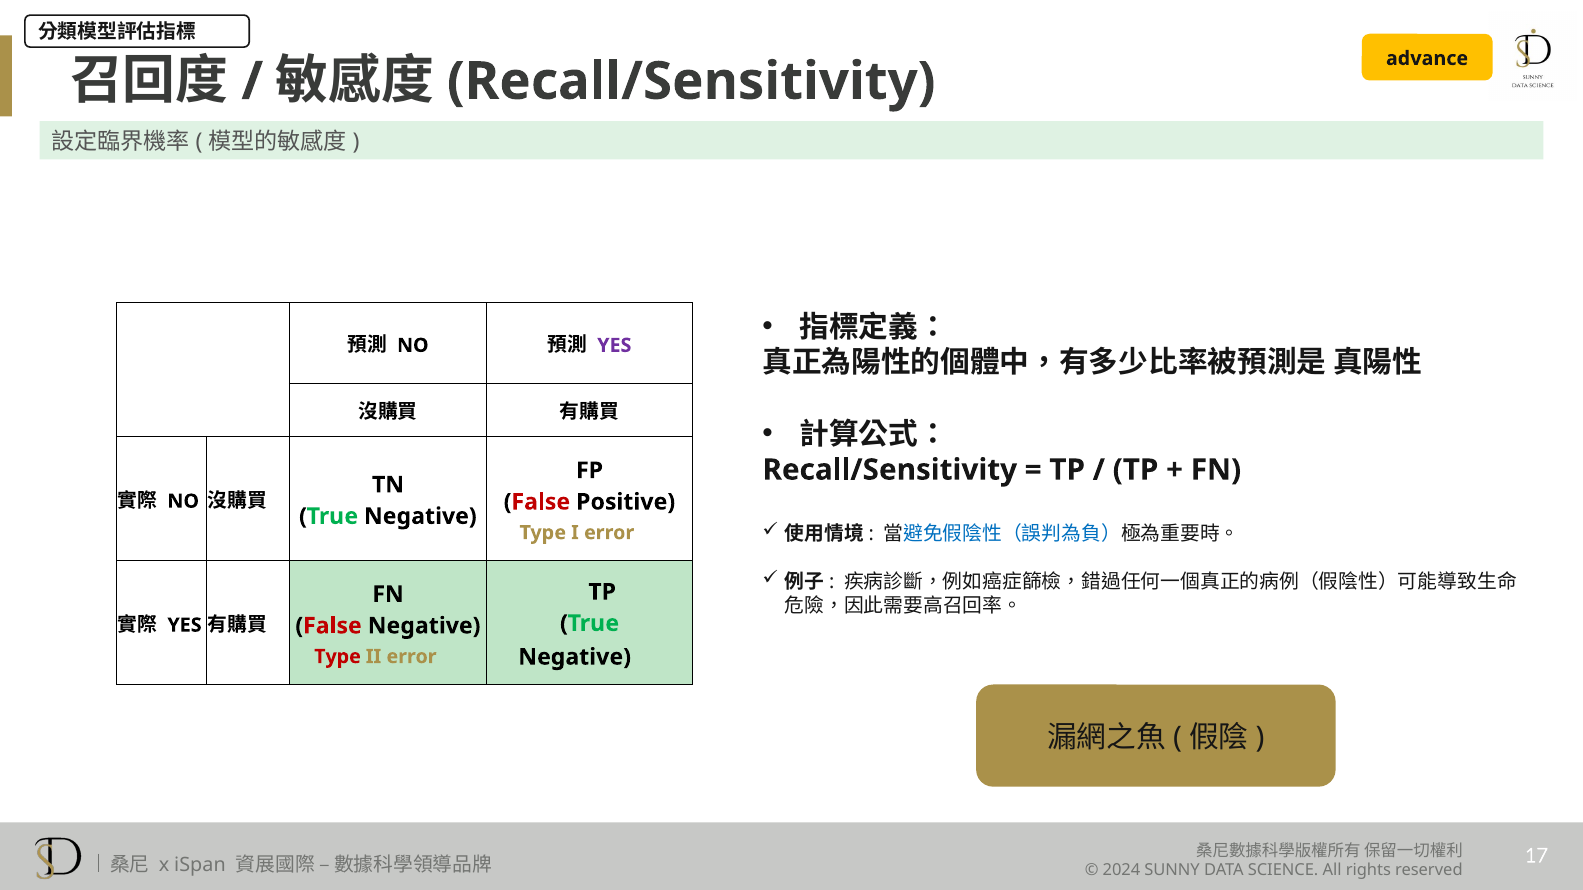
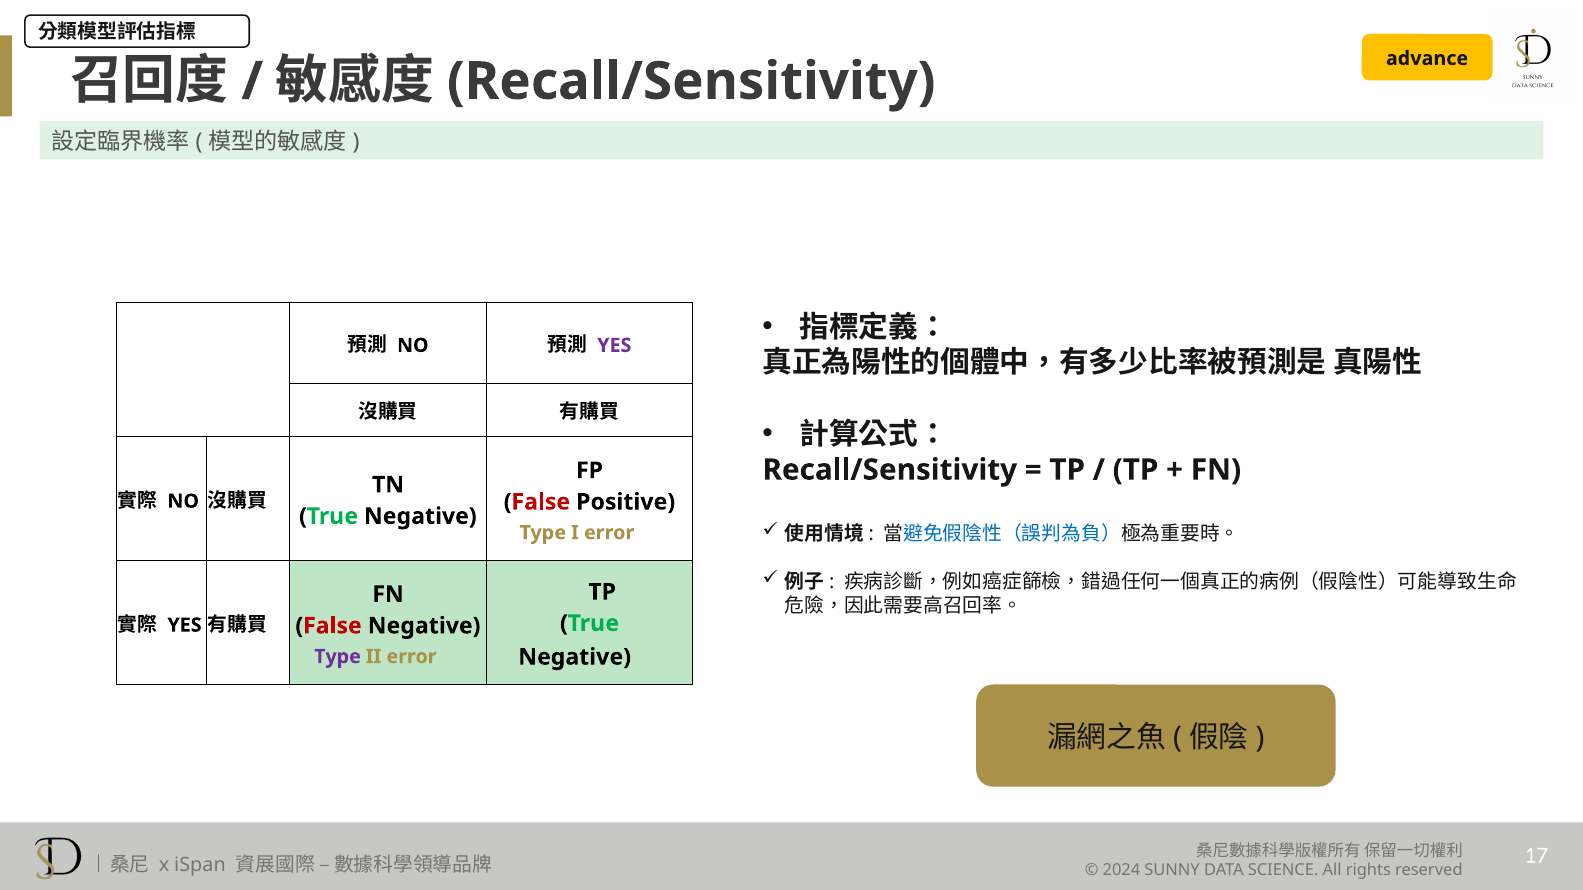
Type at (338, 657) colour: red -> purple
